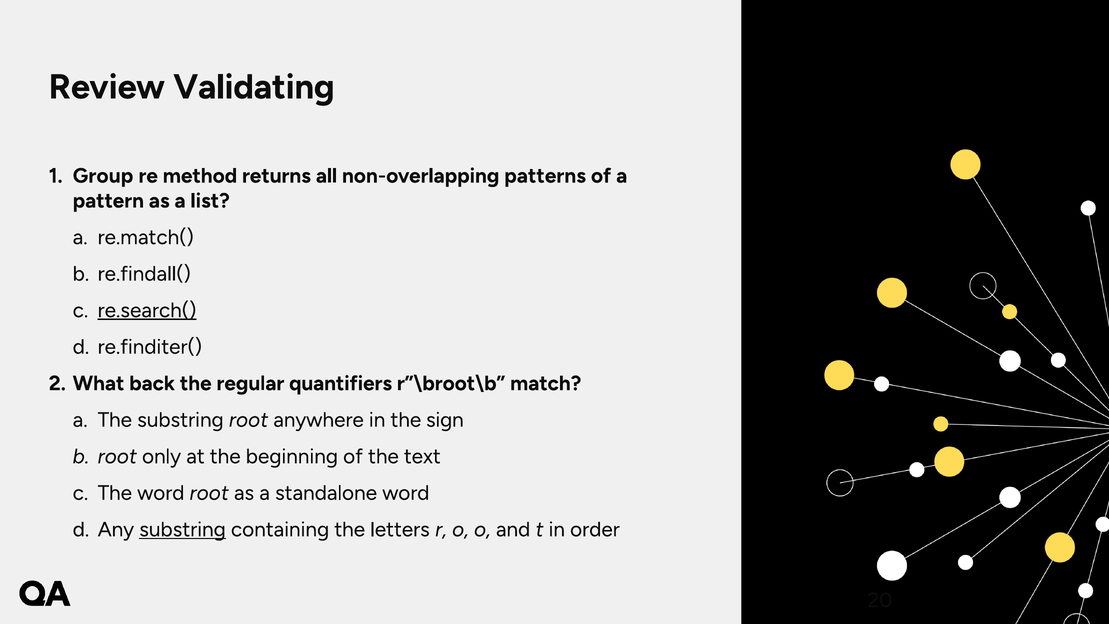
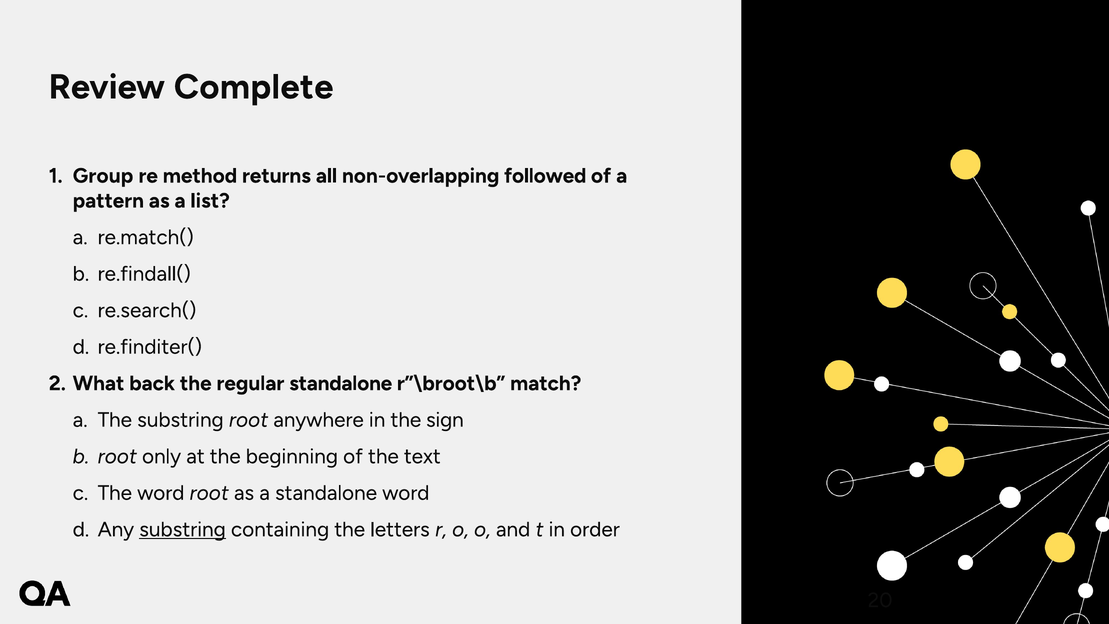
Validating: Validating -> Complete
patterns: patterns -> followed
re.search( underline: present -> none
regular quantifiers: quantifiers -> standalone
